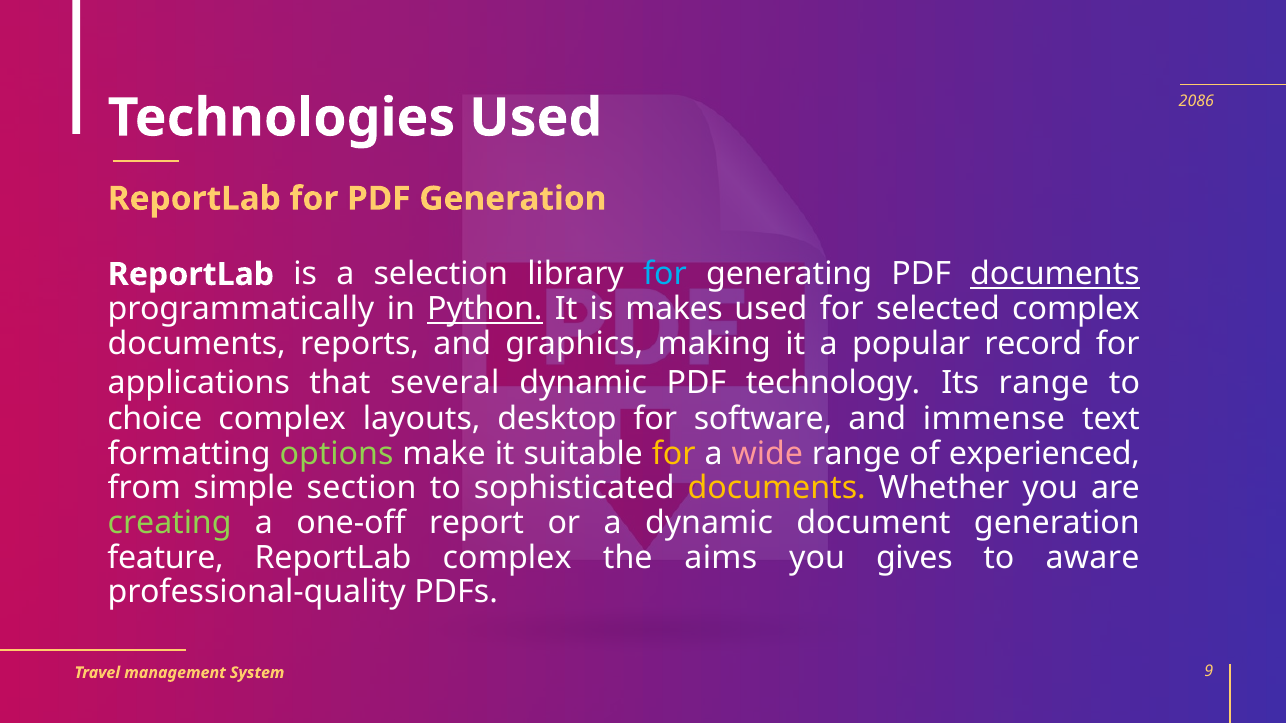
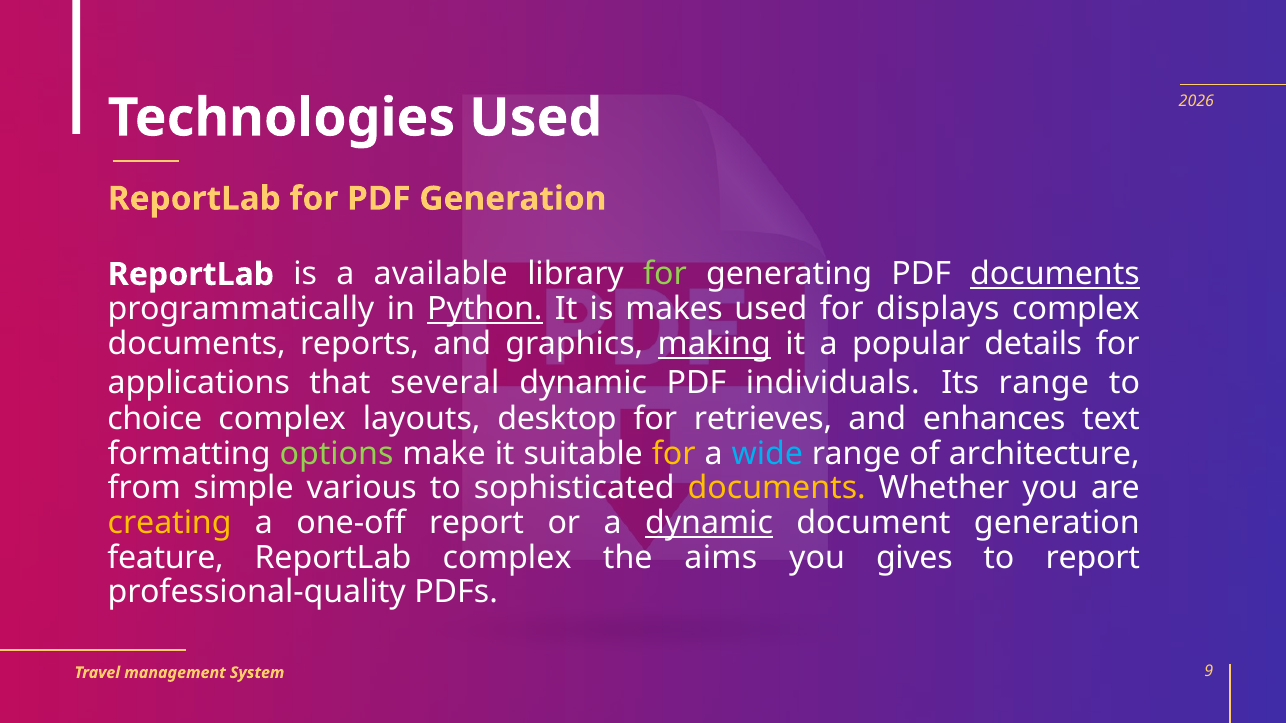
2086: 2086 -> 2026
selection: selection -> available
for at (665, 275) colour: light blue -> light green
selected: selected -> displays
making underline: none -> present
record: record -> details
technology: technology -> individuals
software: software -> retrieves
immense: immense -> enhances
wide colour: pink -> light blue
experienced: experienced -> architecture
section: section -> various
creating colour: light green -> yellow
dynamic at (709, 523) underline: none -> present
to aware: aware -> report
